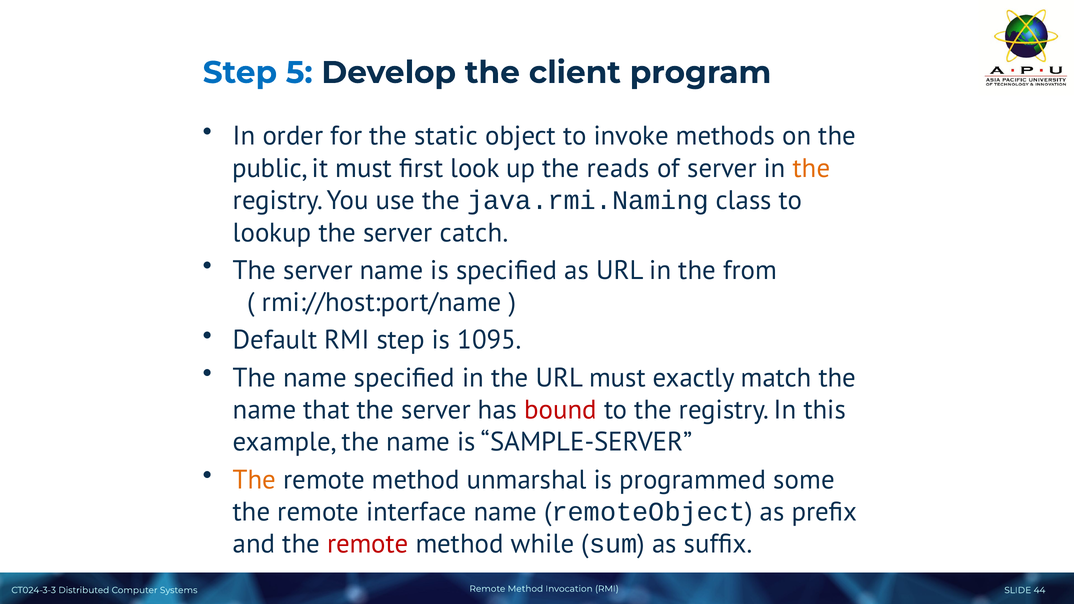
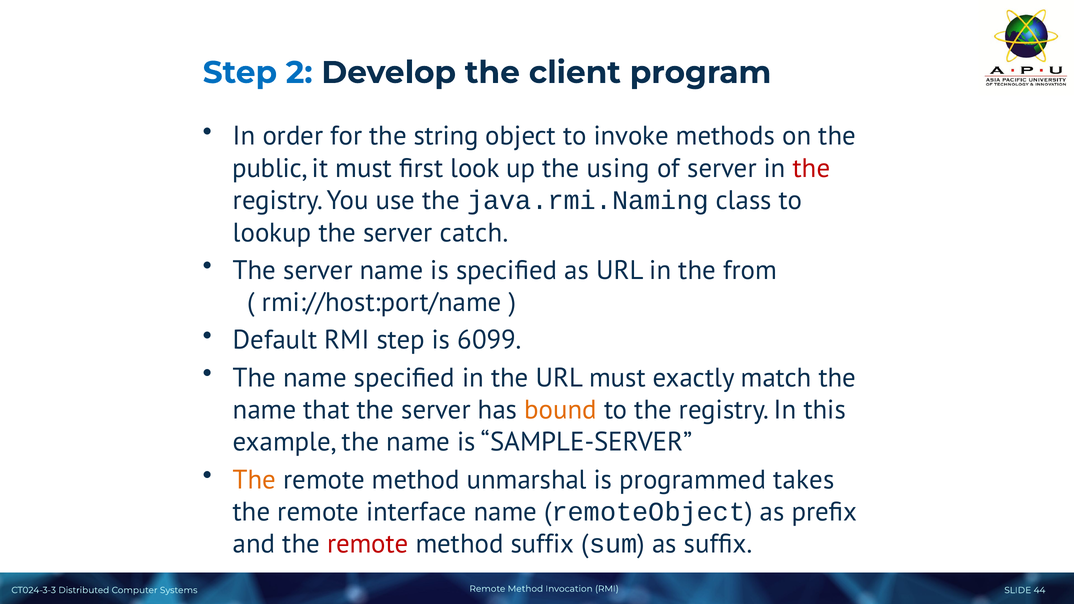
5: 5 -> 2
static: static -> string
reads: reads -> using
the at (812, 168) colour: orange -> red
1095: 1095 -> 6099
bound colour: red -> orange
some: some -> takes
method while: while -> suffix
